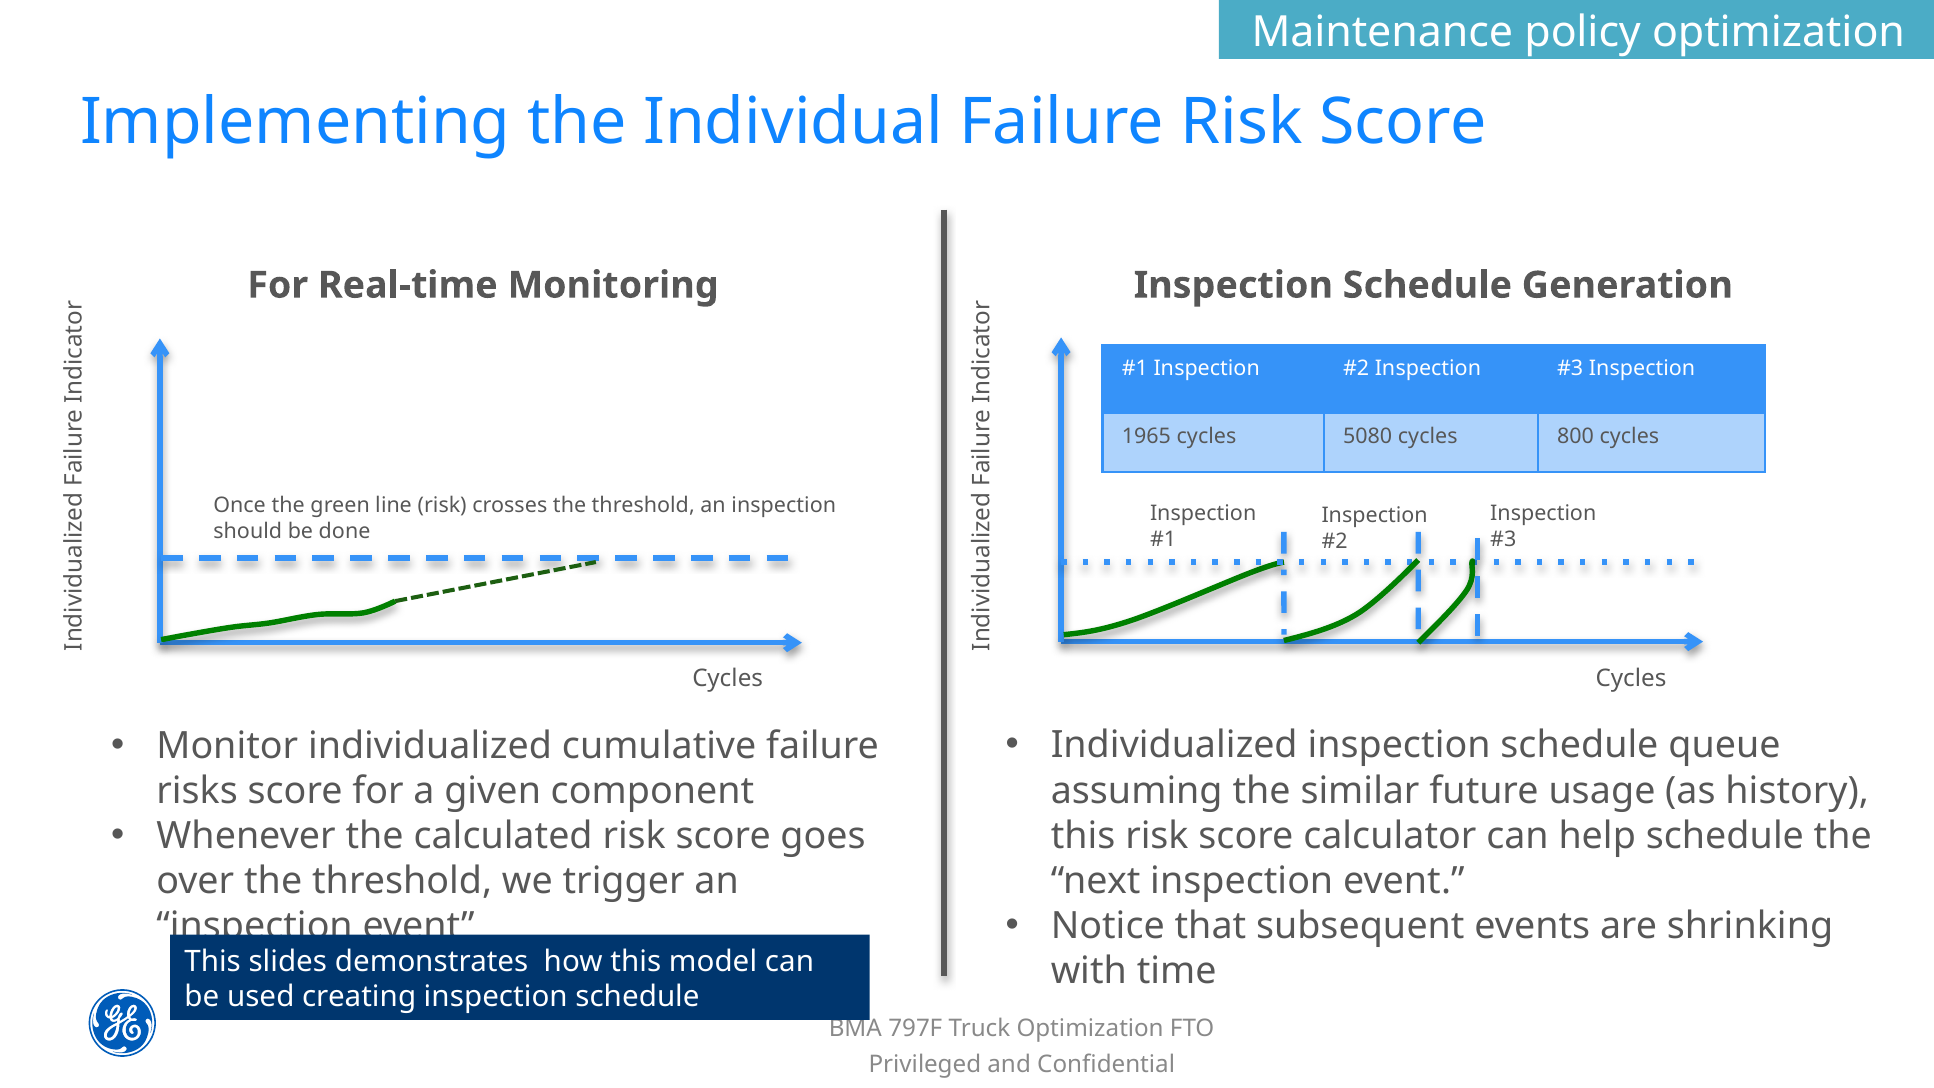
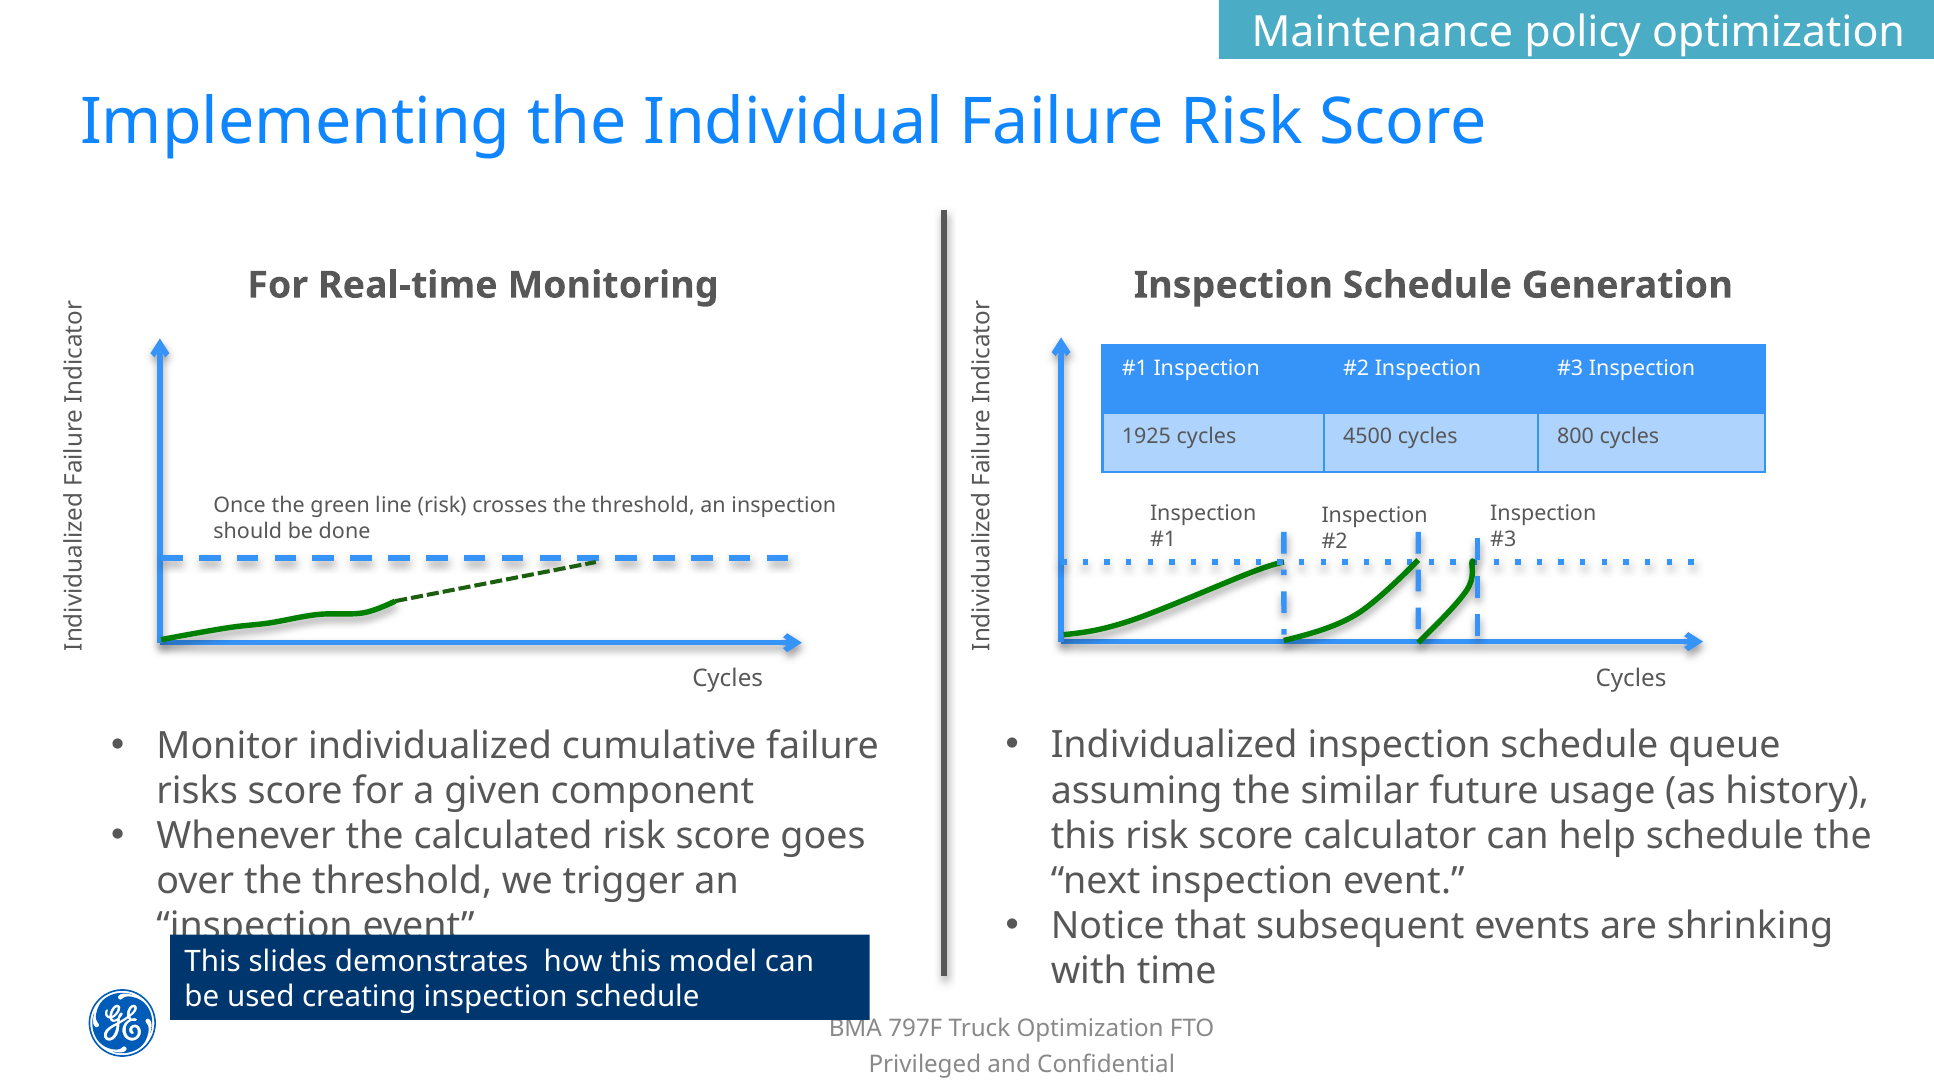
1965: 1965 -> 1925
5080: 5080 -> 4500
